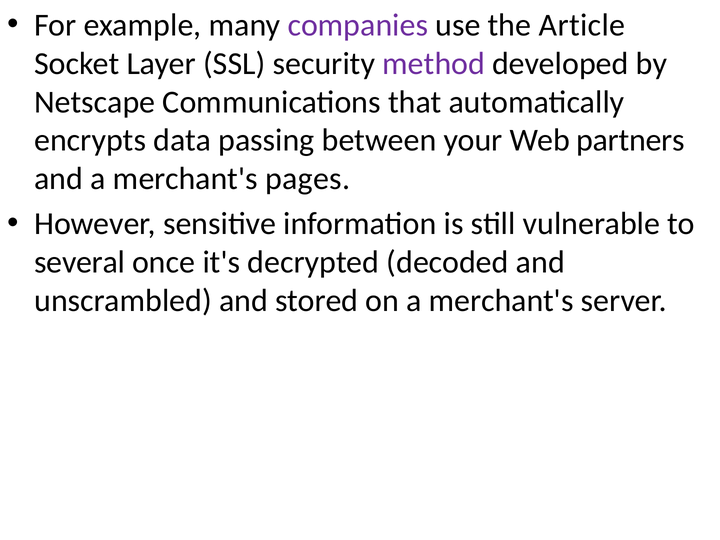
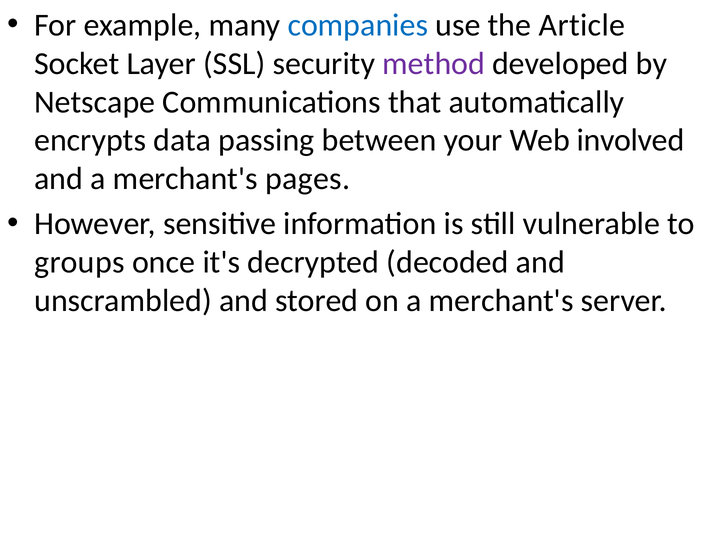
companies colour: purple -> blue
partners: partners -> involved
several: several -> groups
